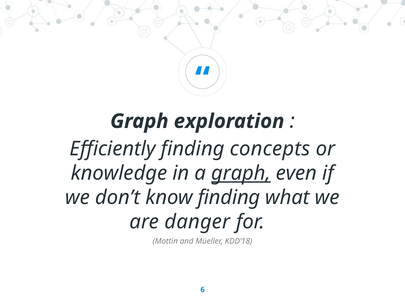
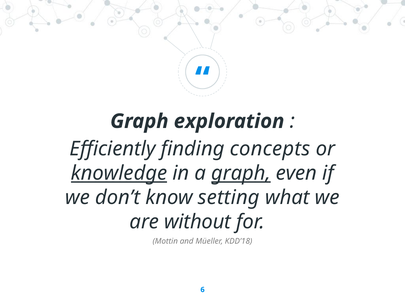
knowledge underline: none -> present
know finding: finding -> setting
danger: danger -> without
